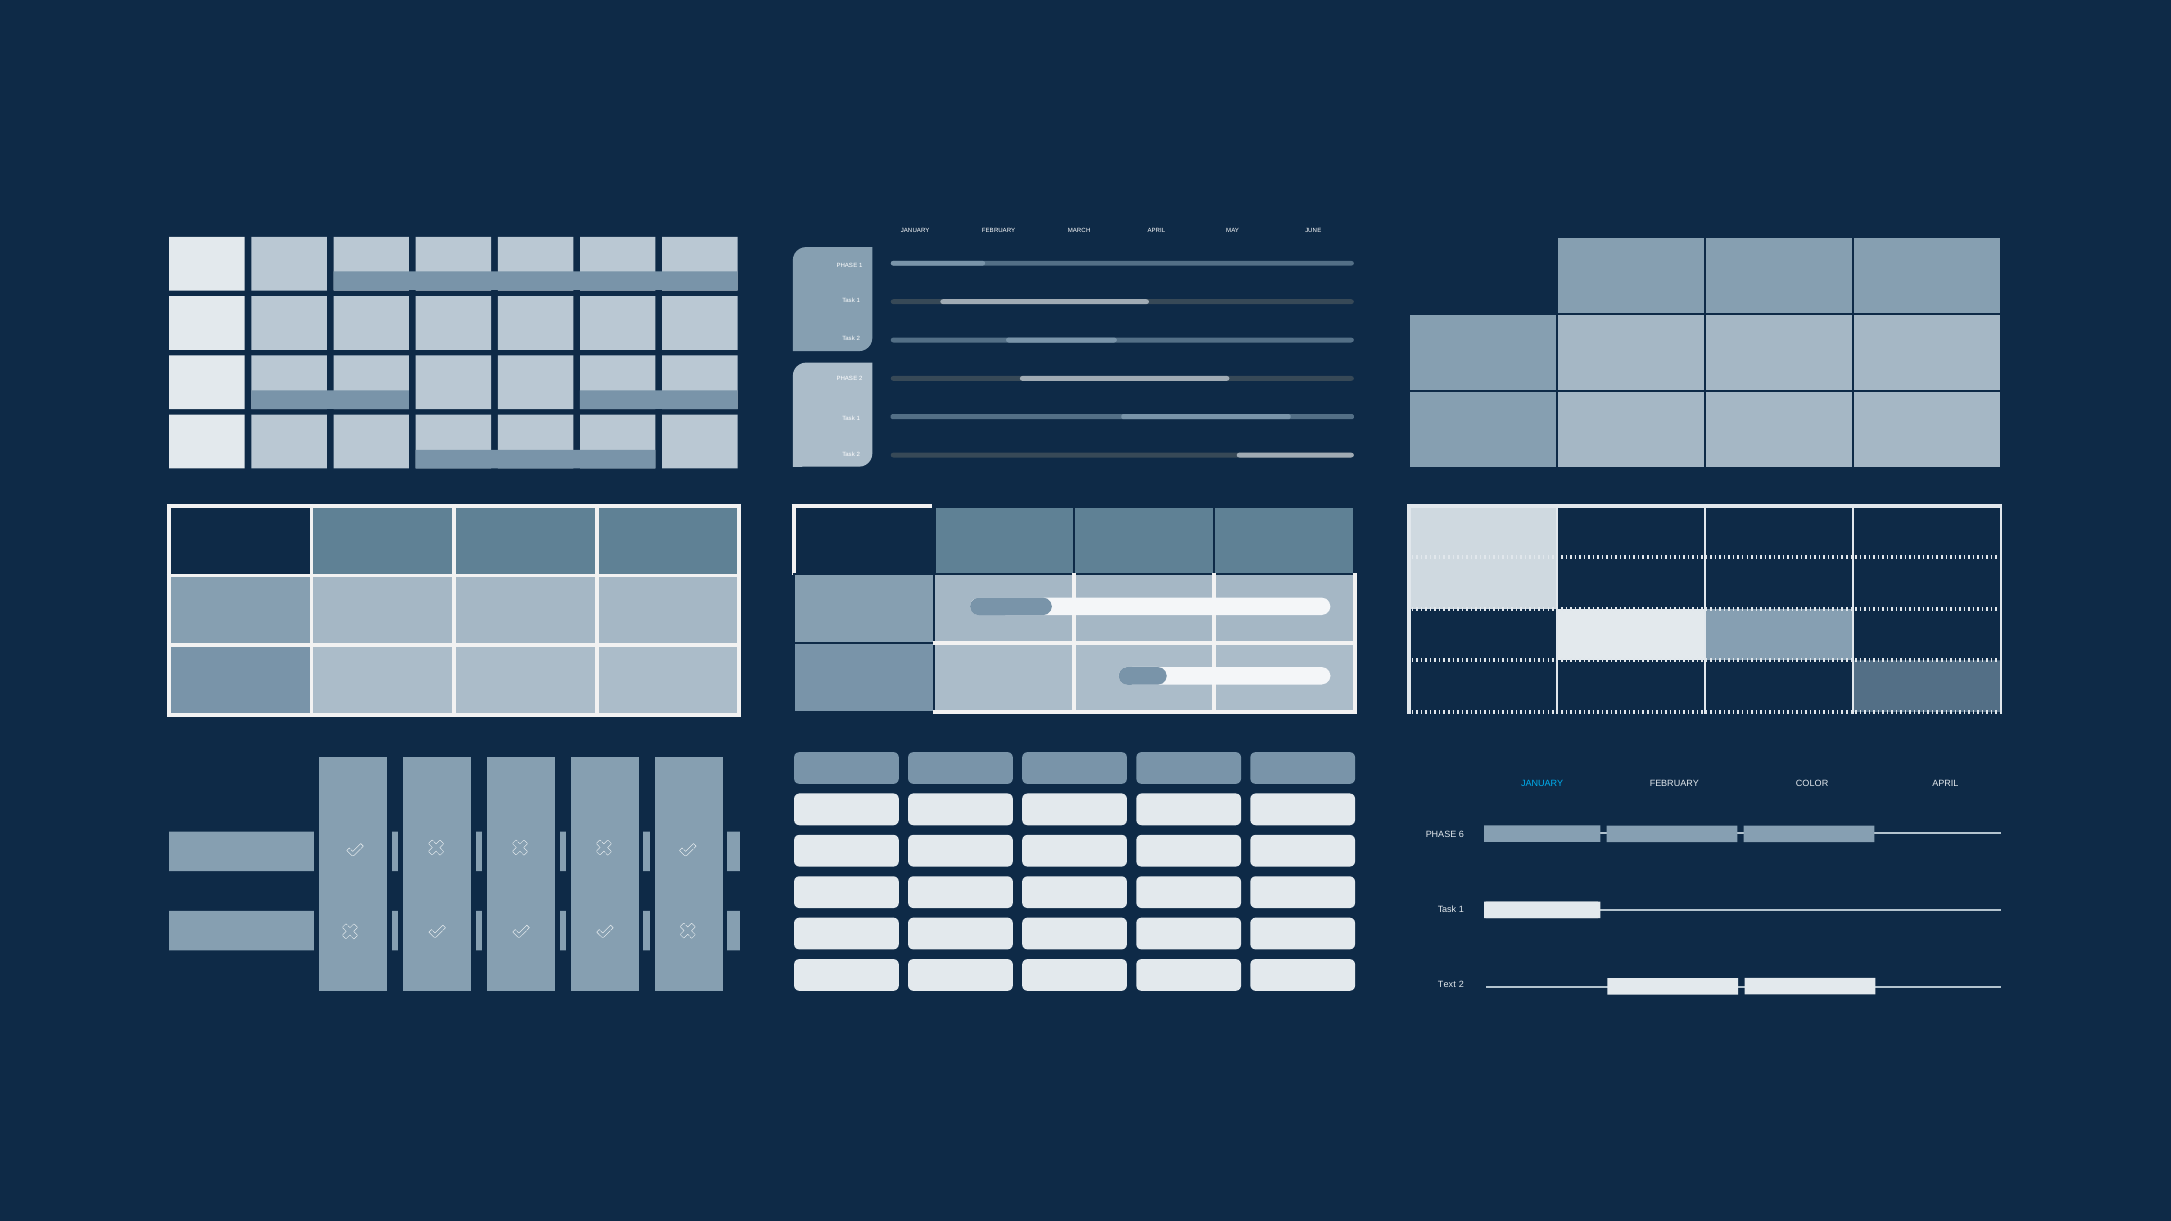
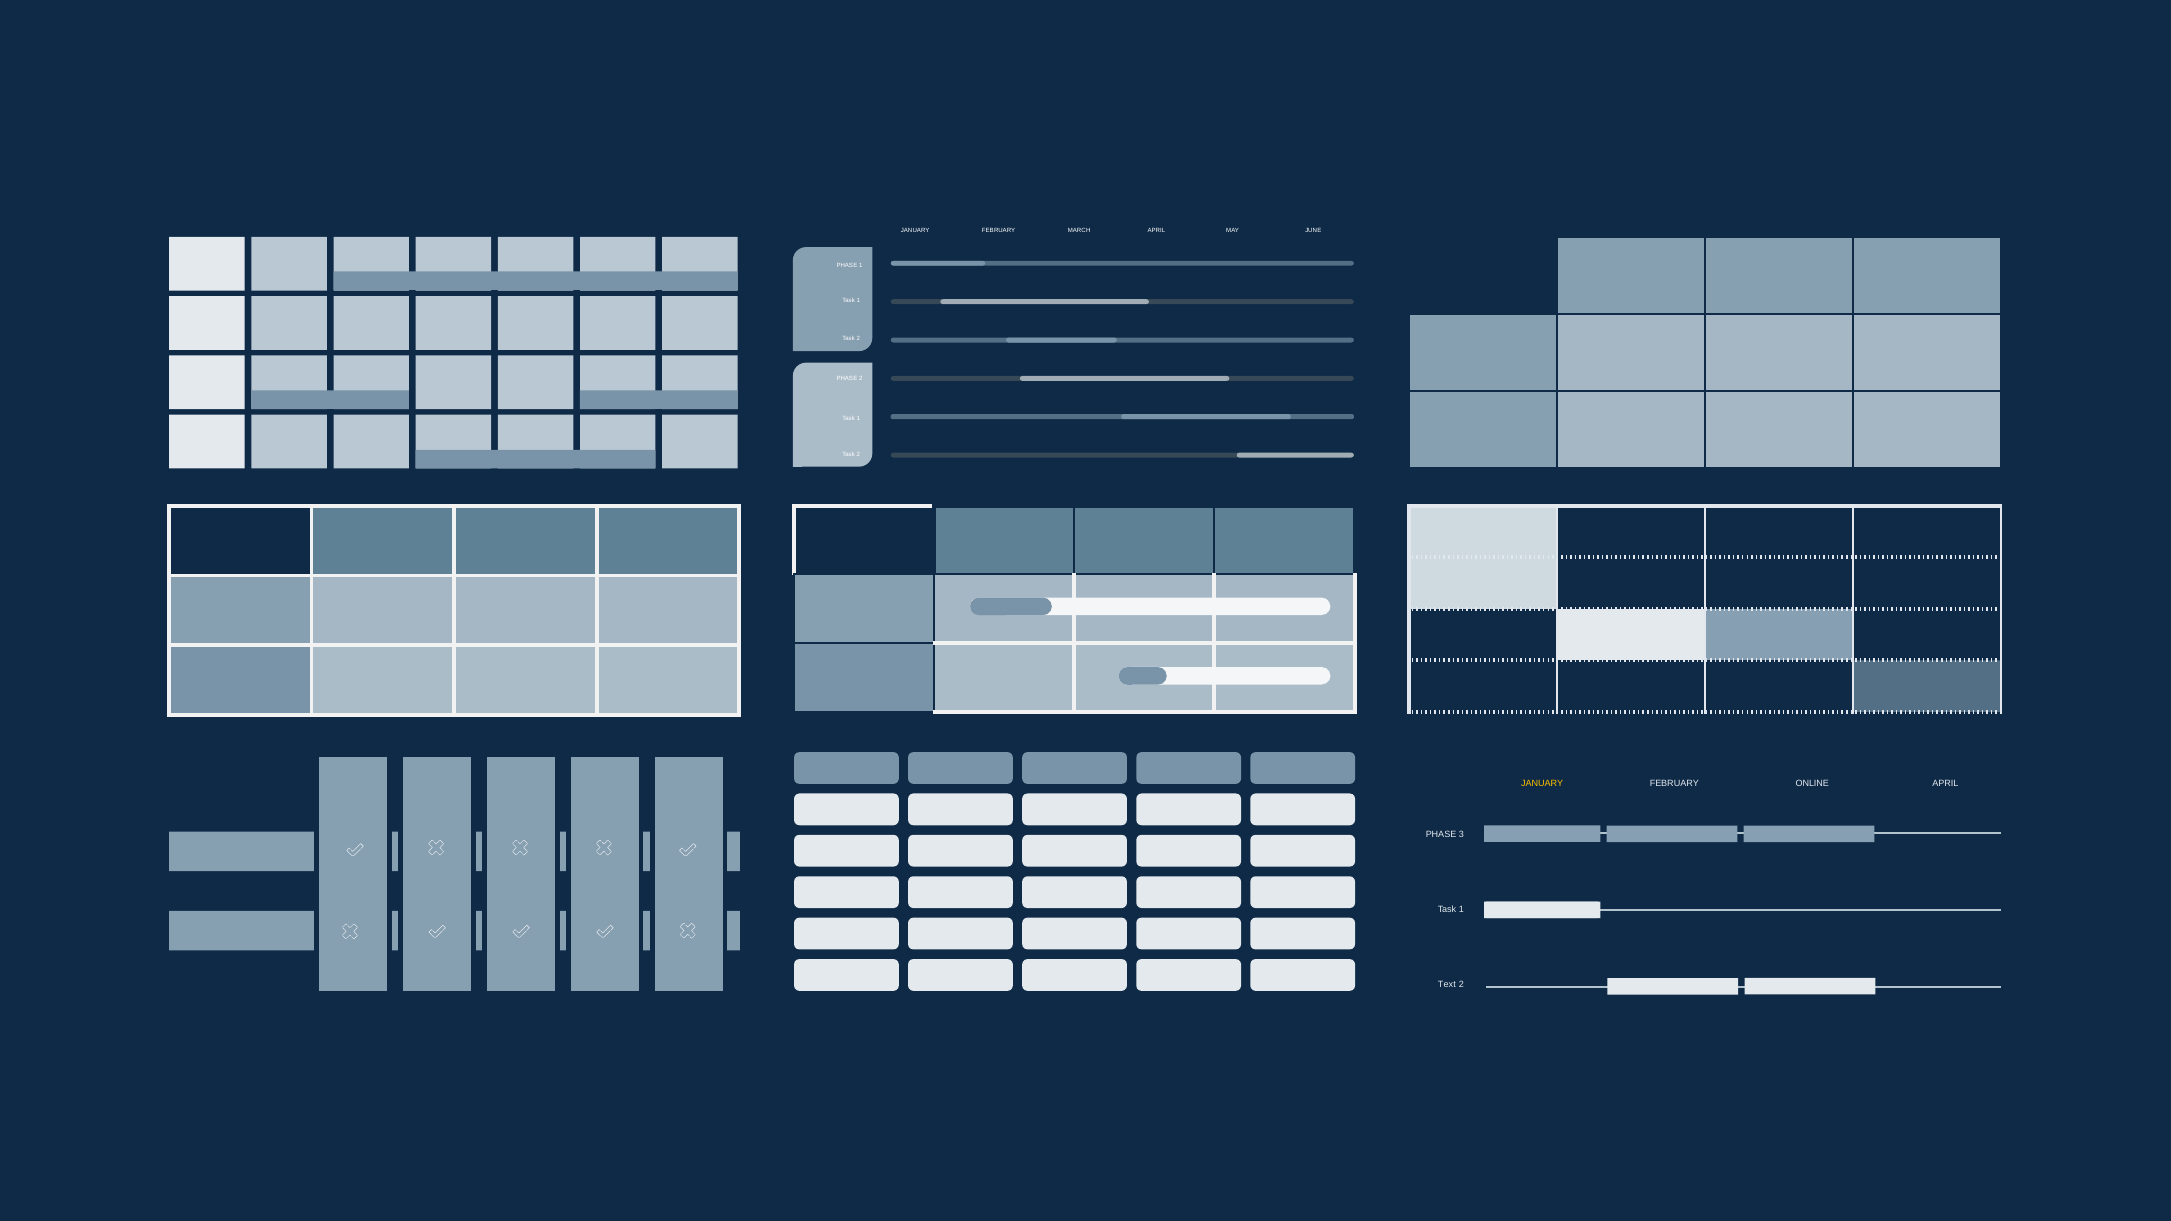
JANUARY at (1542, 784) colour: light blue -> yellow
COLOR: COLOR -> ONLINE
6: 6 -> 3
